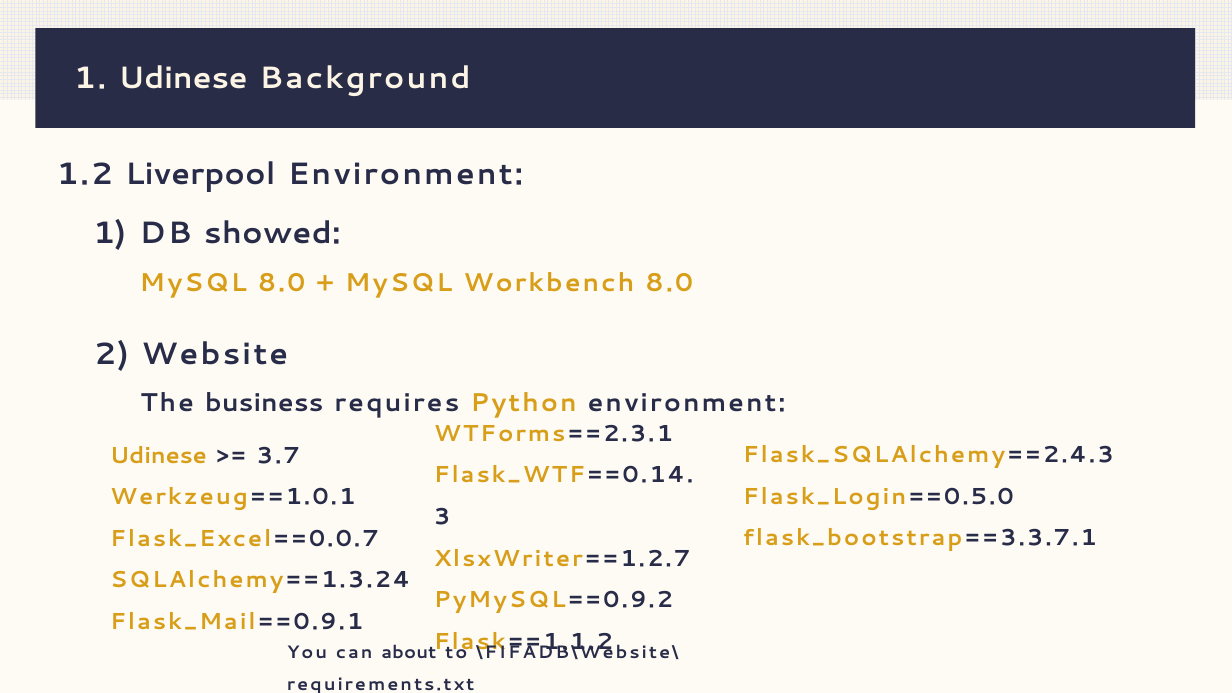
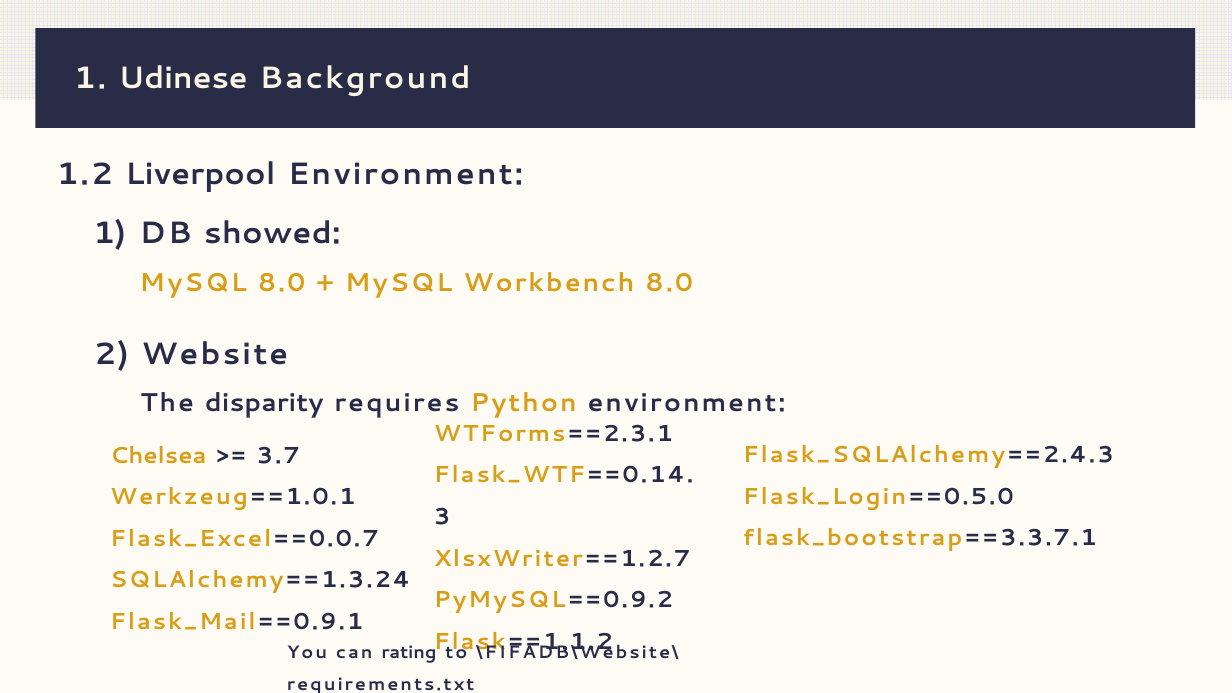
business: business -> disparity
Udinese at (158, 455): Udinese -> Chelsea
about: about -> rating
